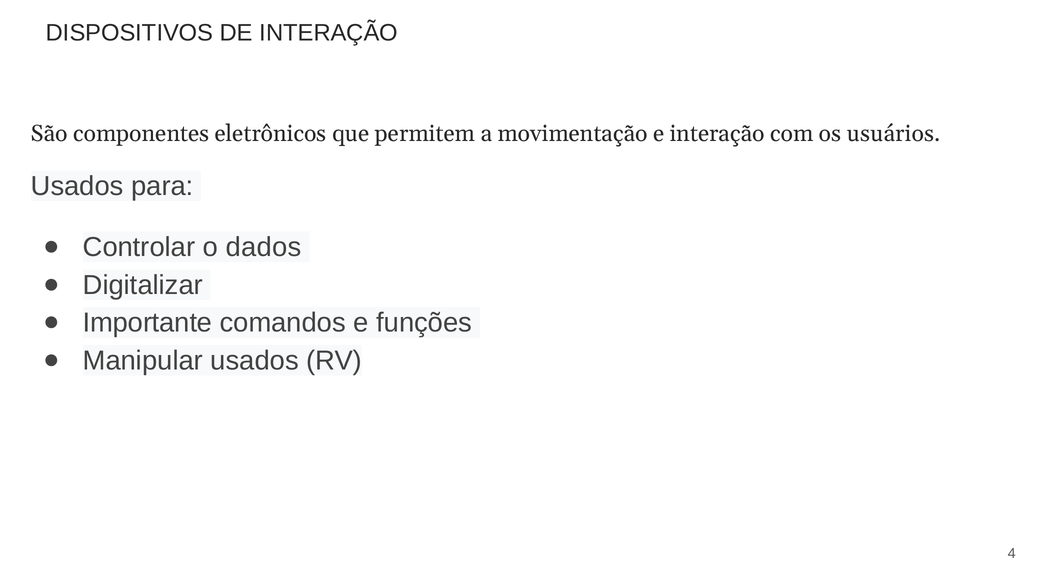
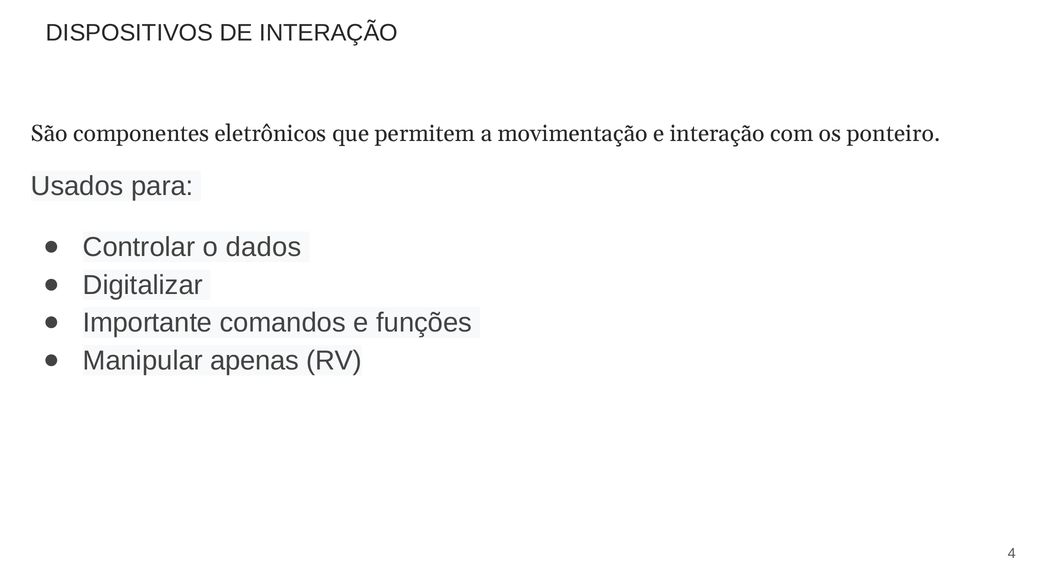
usuários: usuários -> ponteiro
Manipular usados: usados -> apenas
